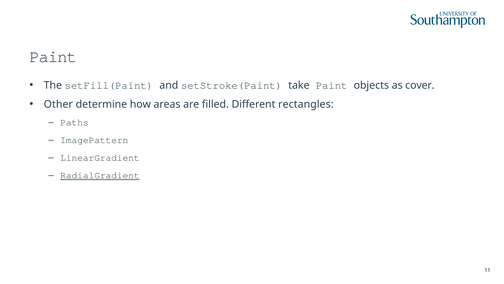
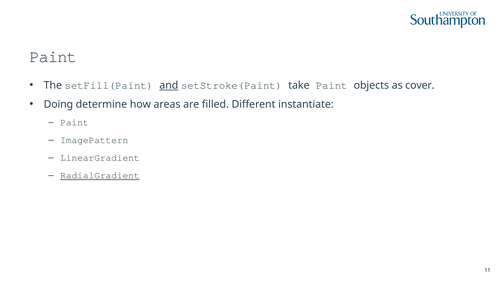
and underline: none -> present
Other: Other -> Doing
rectangles: rectangles -> instantiate
Paths at (74, 122): Paths -> Paint
